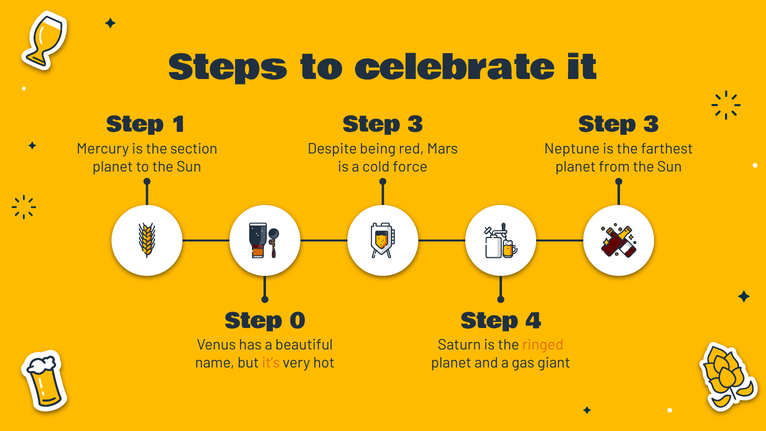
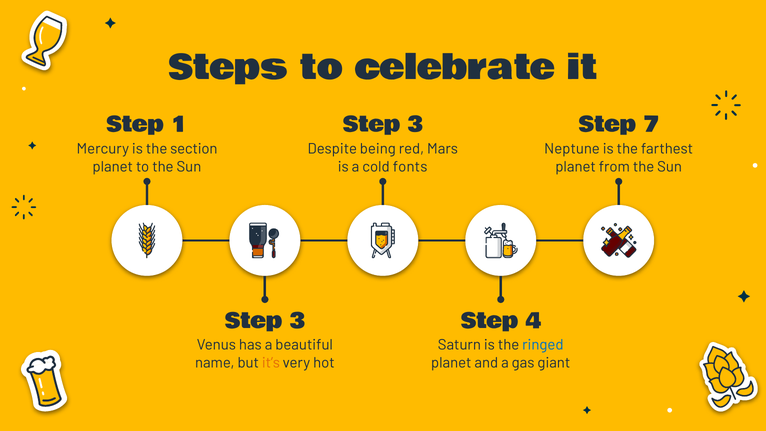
3 at (651, 125): 3 -> 7
force: force -> fonts
0 at (297, 321): 0 -> 3
ringed colour: orange -> blue
